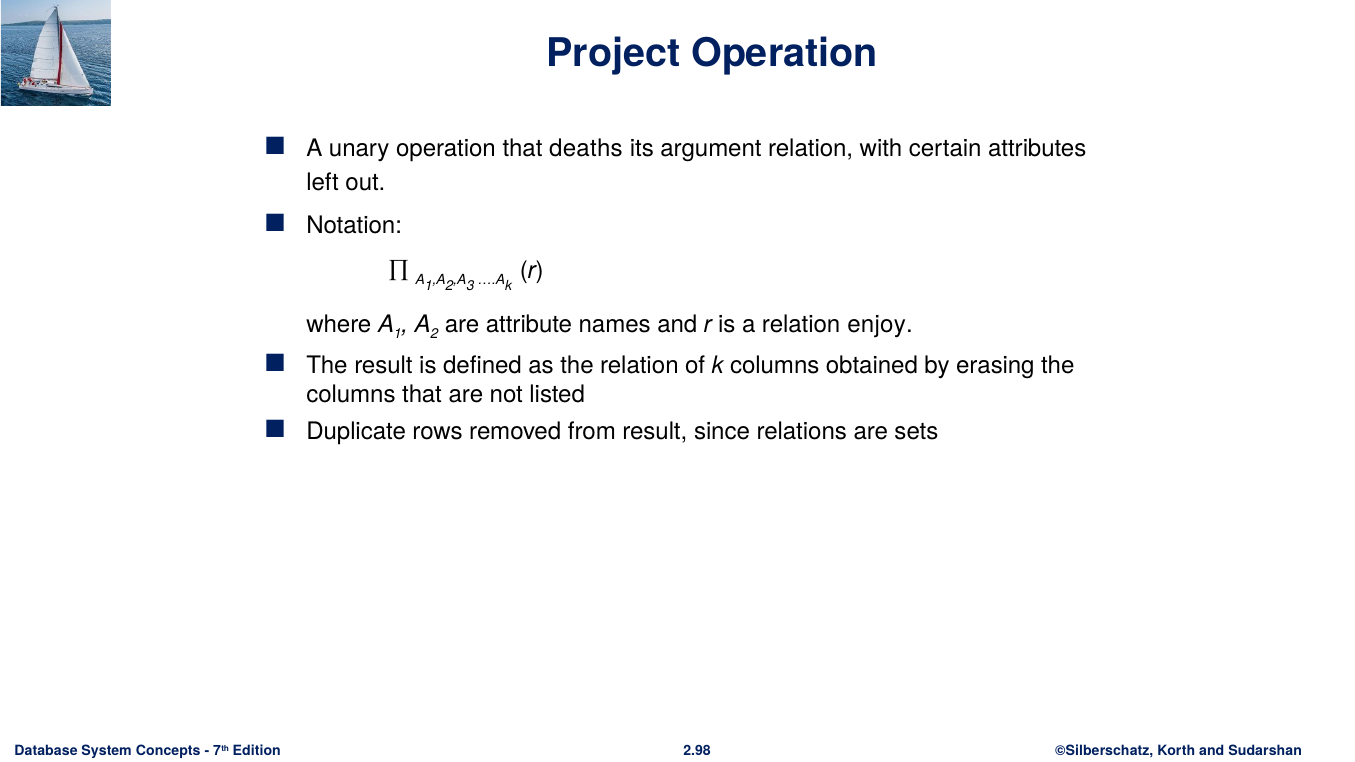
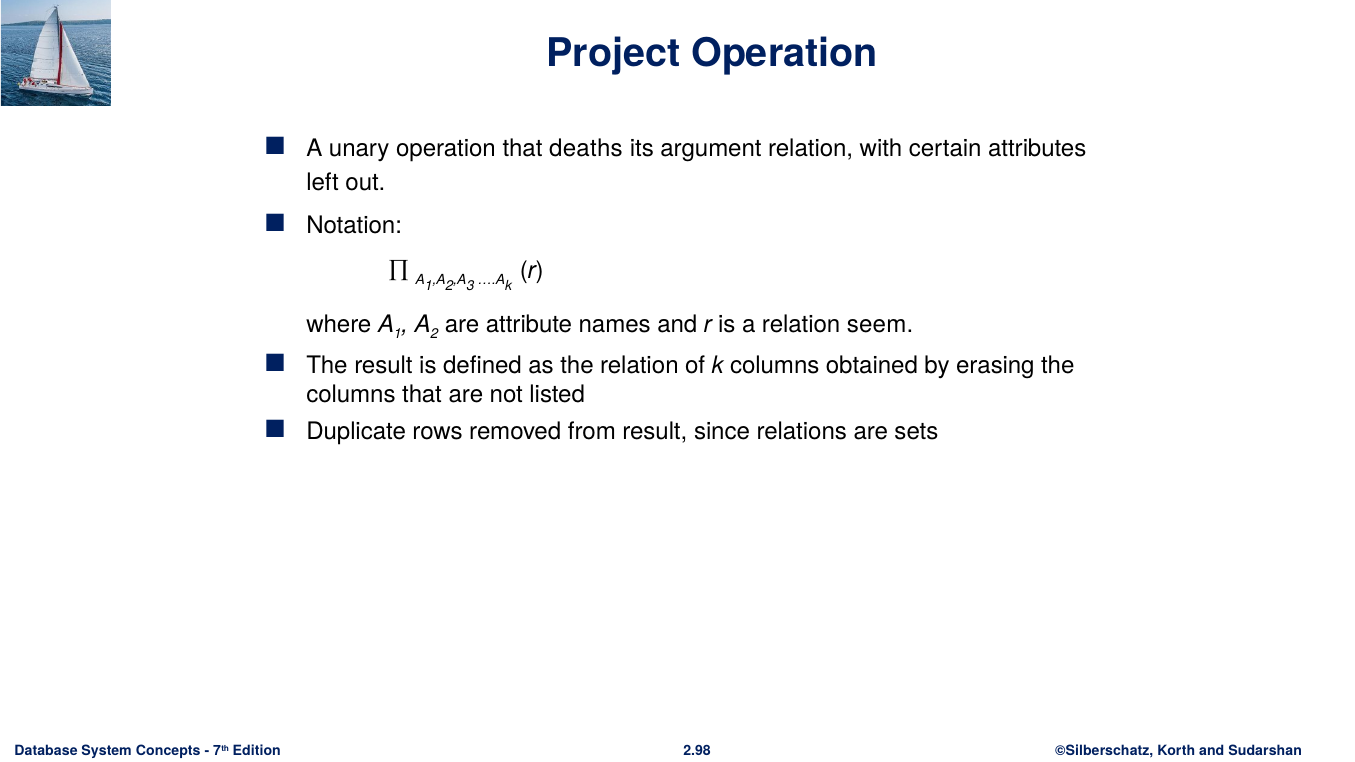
enjoy: enjoy -> seem
